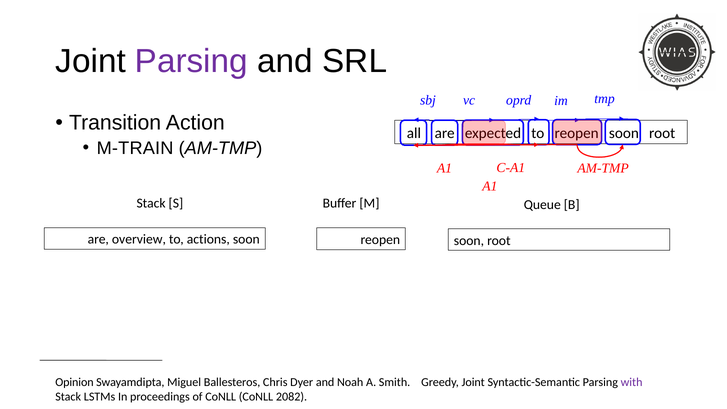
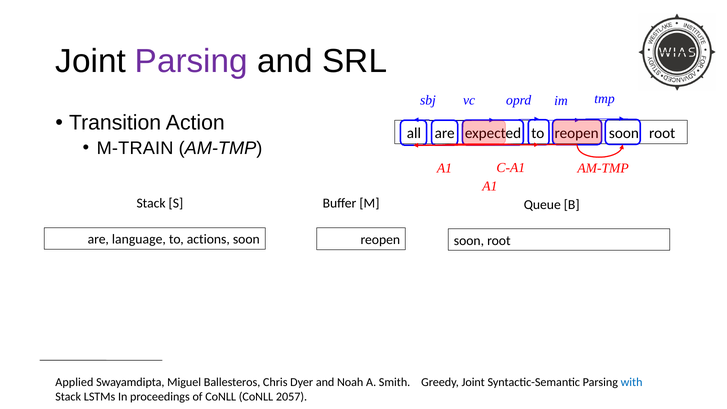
overview: overview -> language
Opinion: Opinion -> Applied
with colour: purple -> blue
2082: 2082 -> 2057
